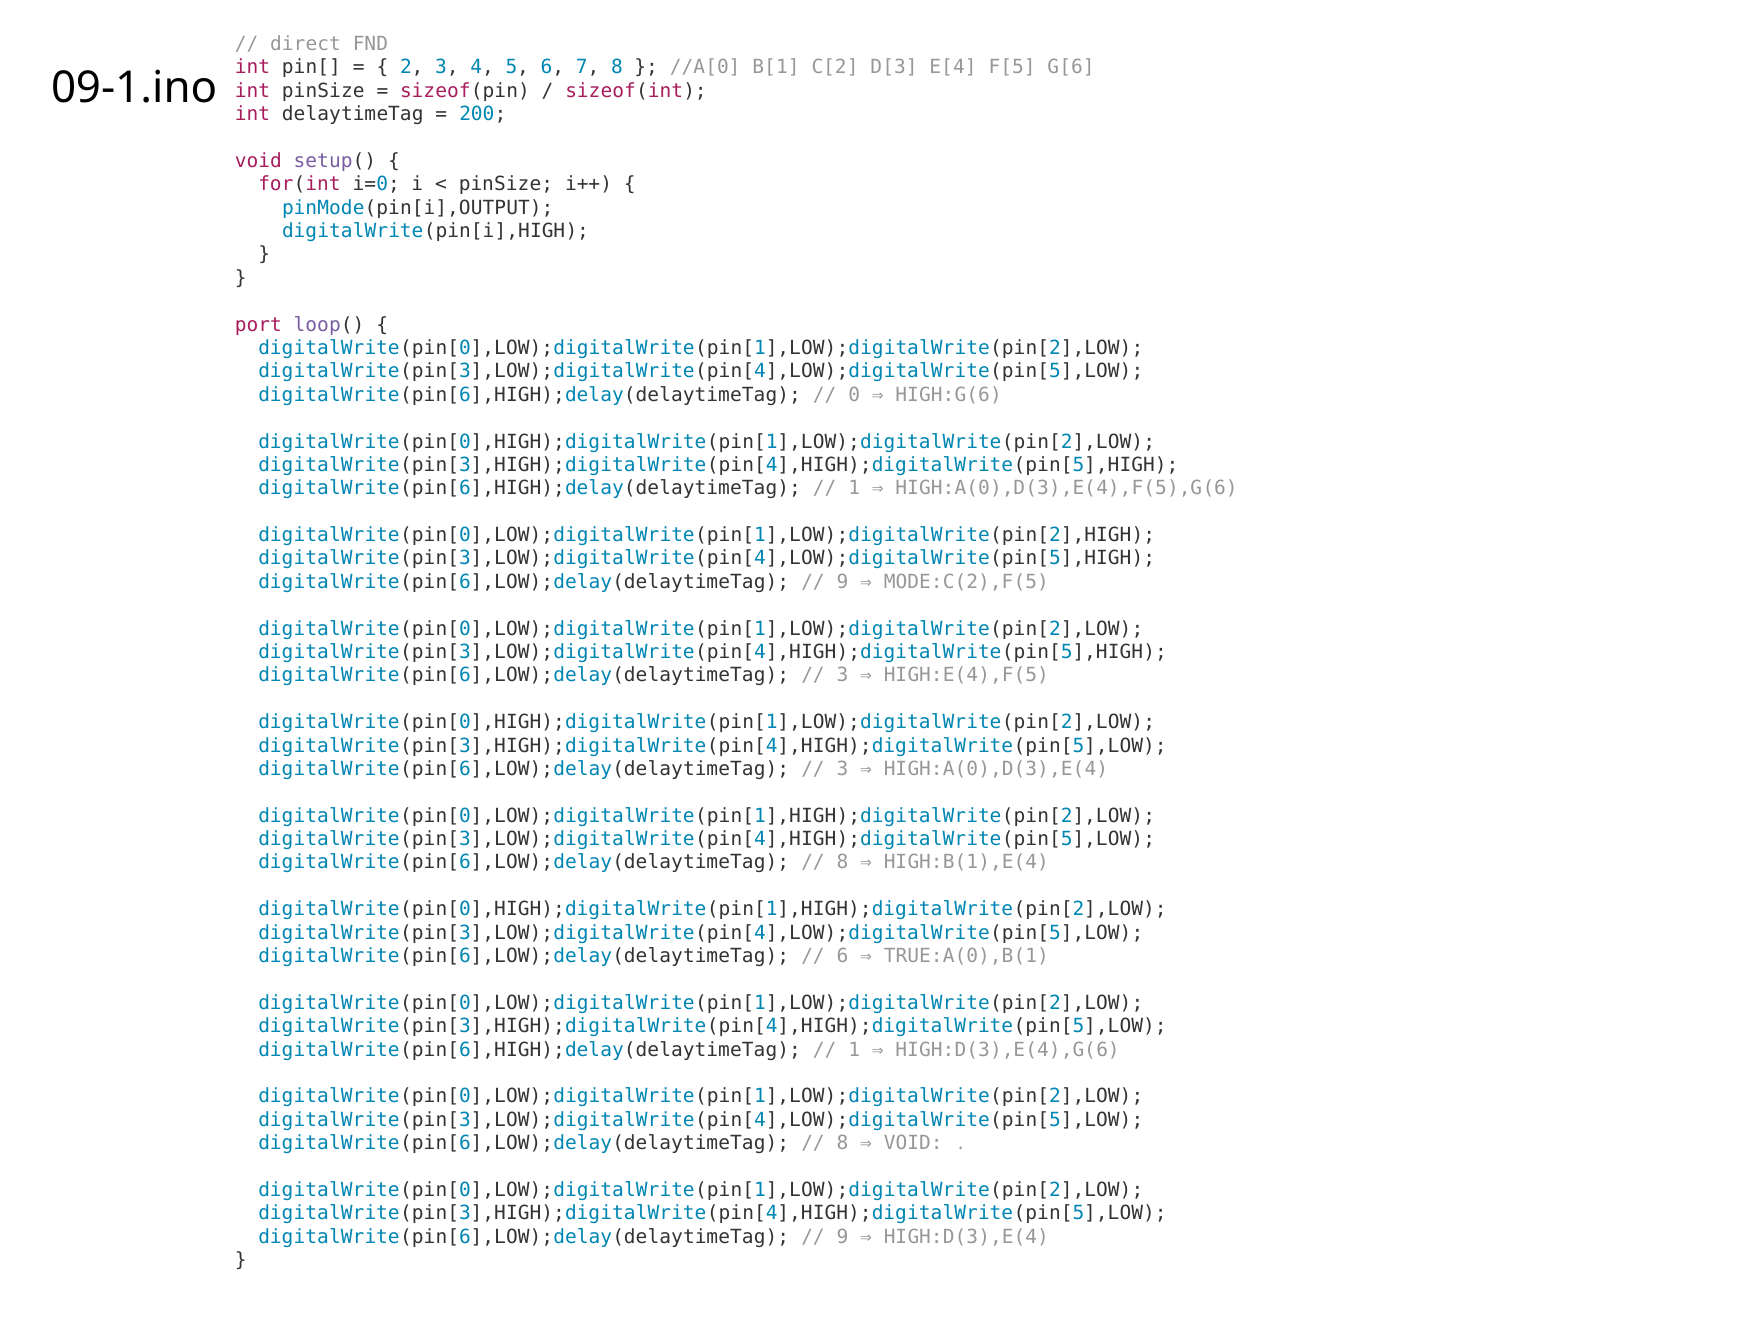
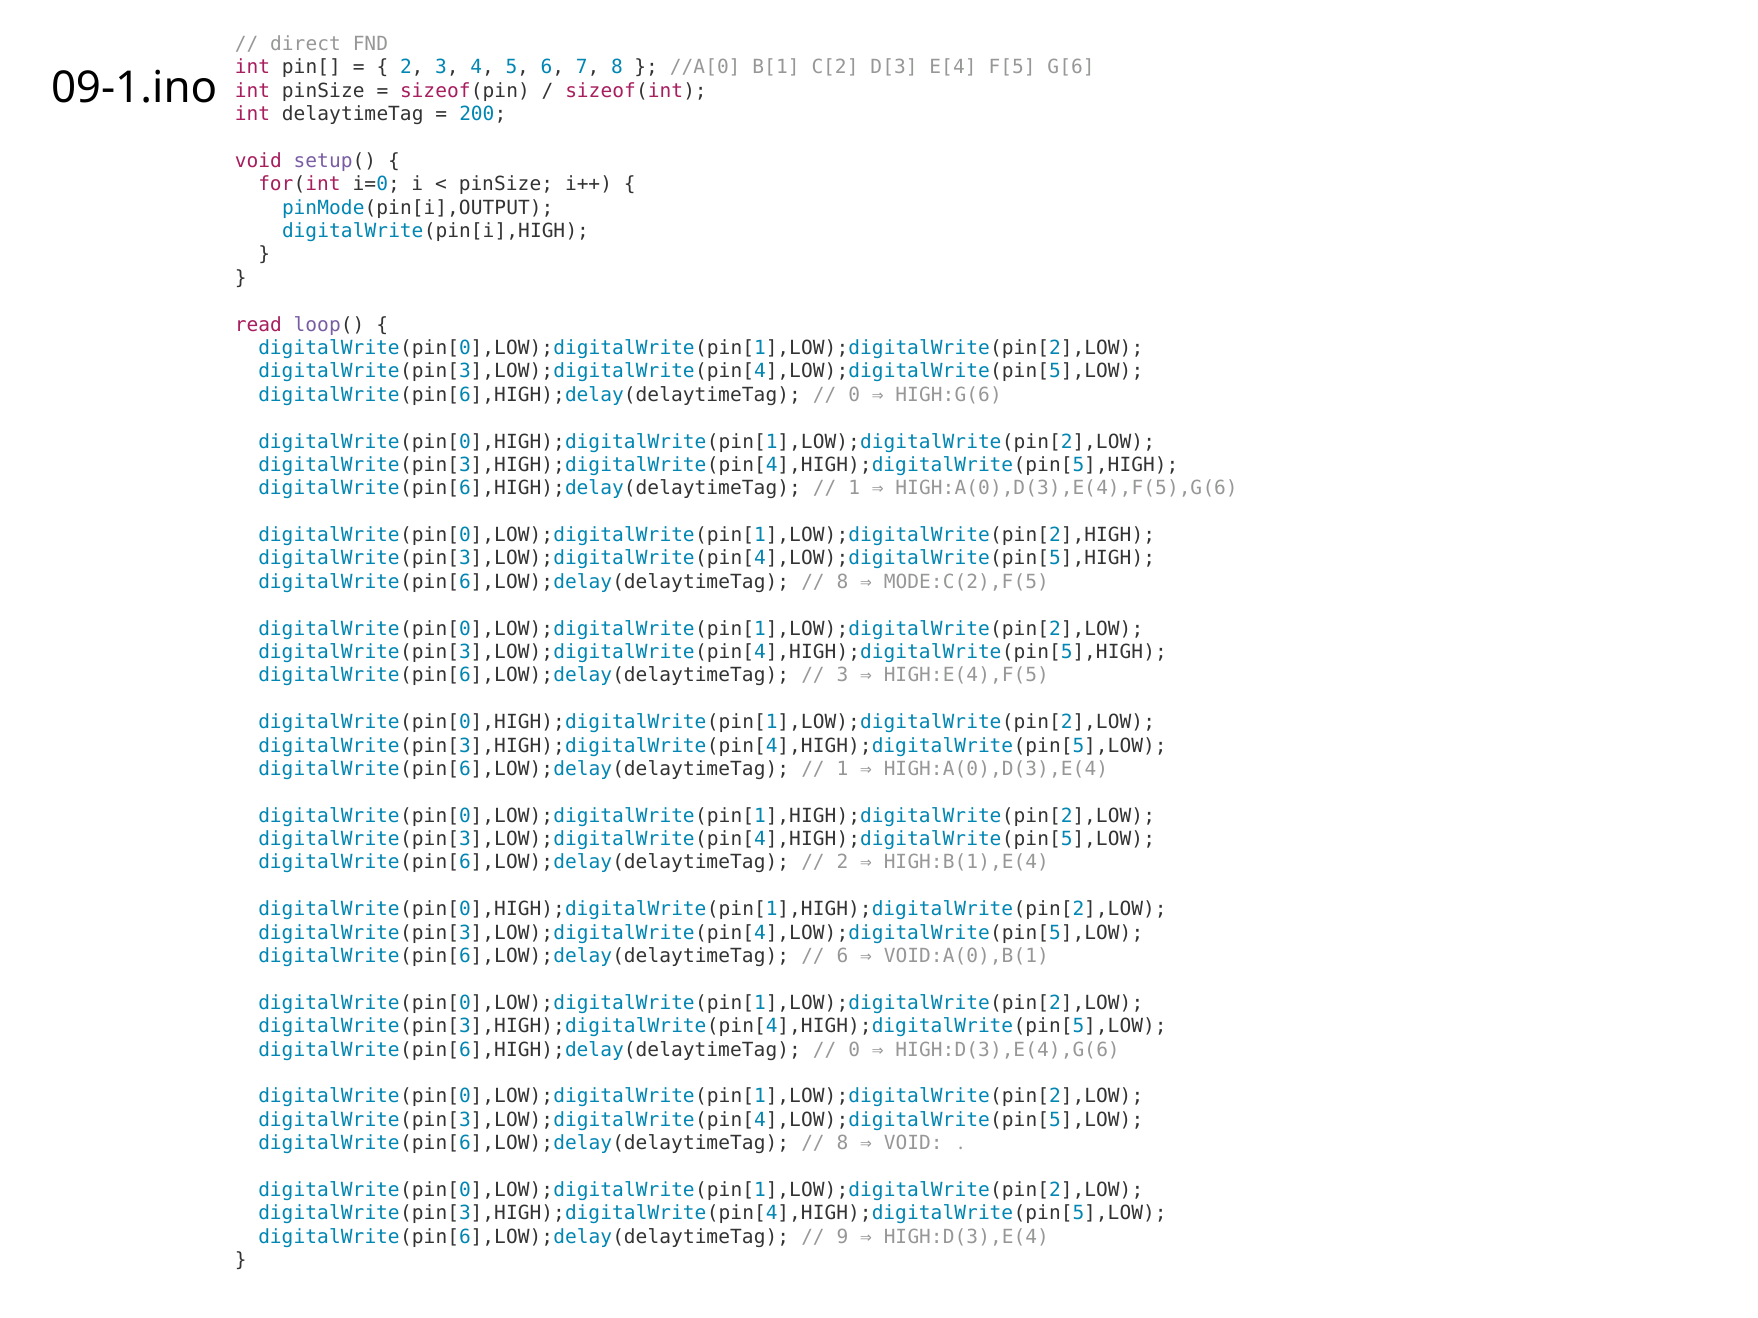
port: port -> read
9 at (843, 582): 9 -> 8
3 at (843, 769): 3 -> 1
8 at (843, 863): 8 -> 2
TRUE:A(0),B(1: TRUE:A(0),B(1 -> VOID:A(0),B(1
1 at (854, 1050): 1 -> 0
